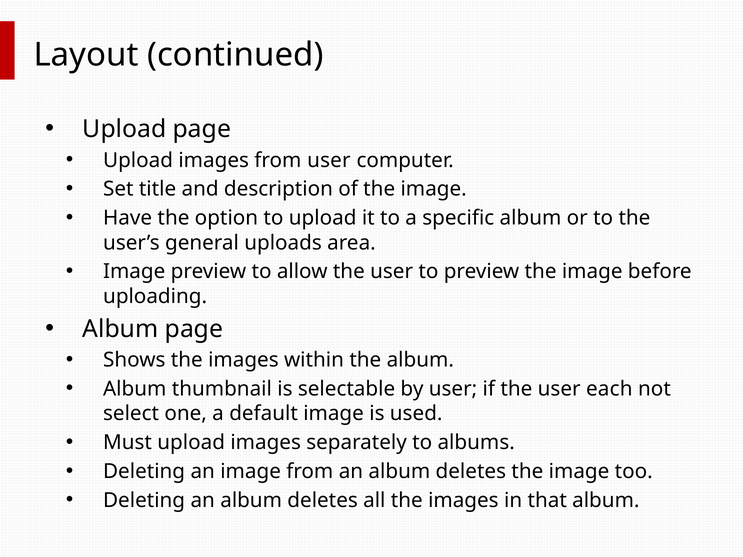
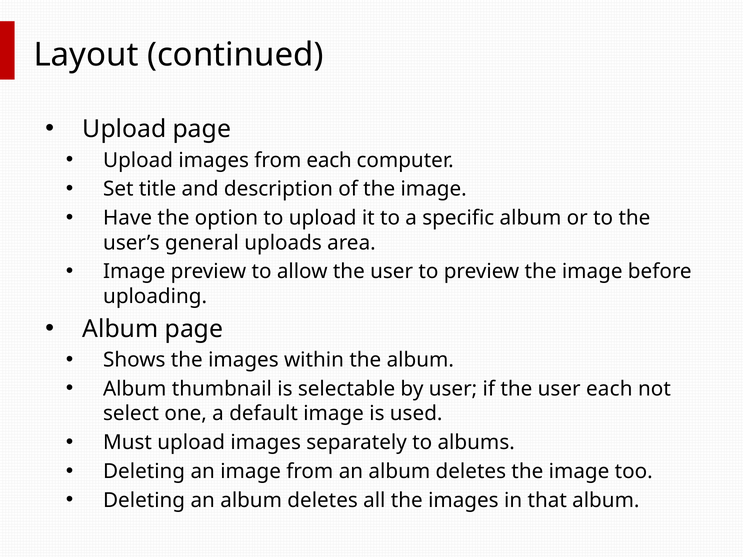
from user: user -> each
